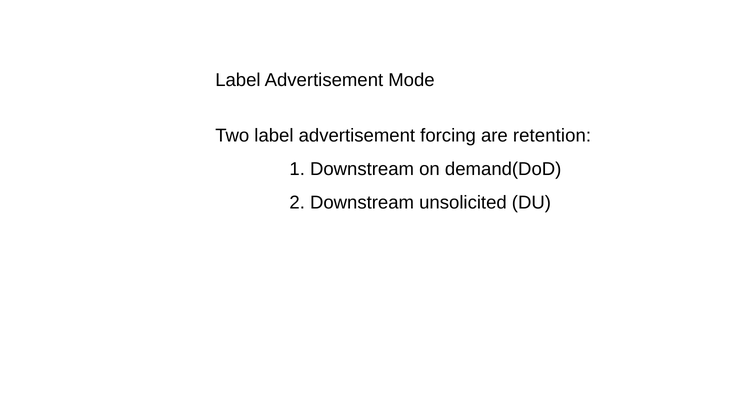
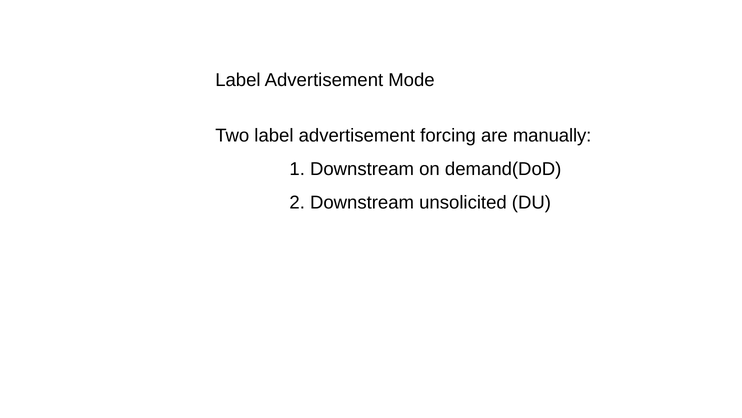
retention: retention -> manually
